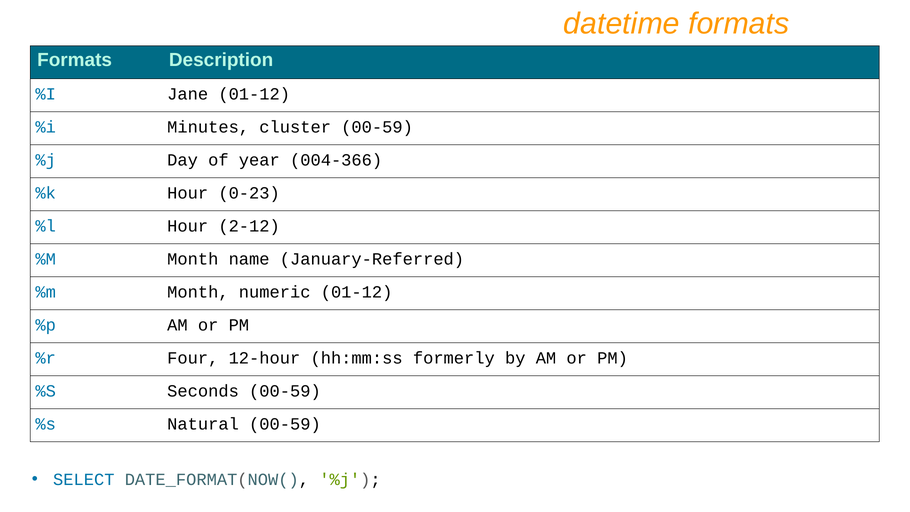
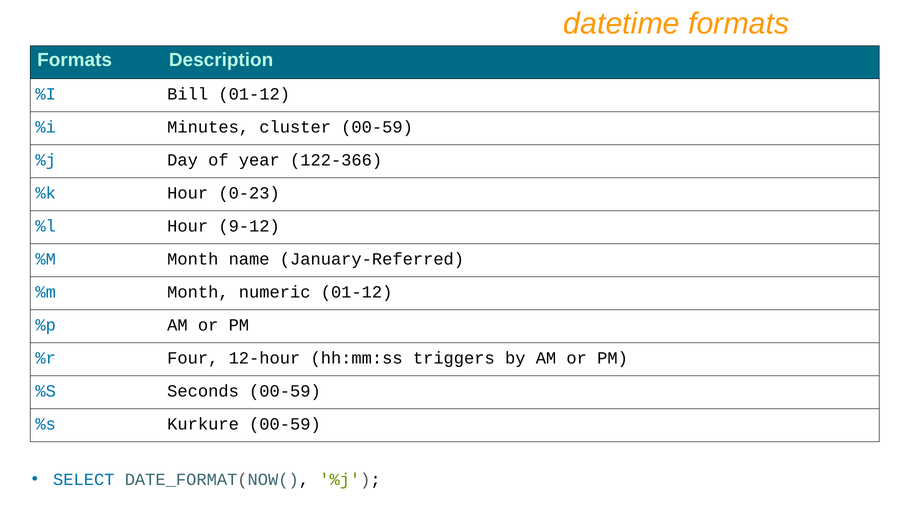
Jane: Jane -> Bill
004-366: 004-366 -> 122-366
2-12: 2-12 -> 9-12
formerly: formerly -> triggers
Natural: Natural -> Kurkure
